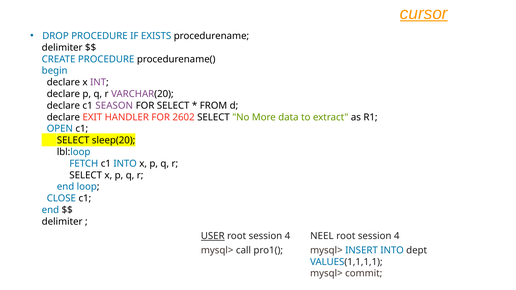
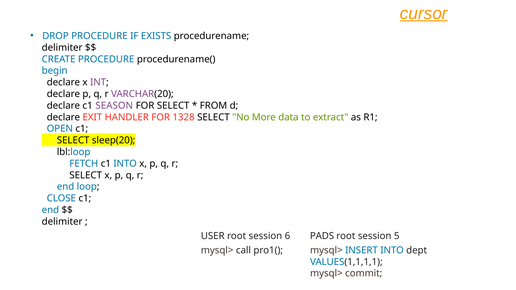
2602: 2602 -> 1328
USER underline: present -> none
4 at (288, 236): 4 -> 6
NEEL: NEEL -> PADS
4 at (397, 236): 4 -> 5
